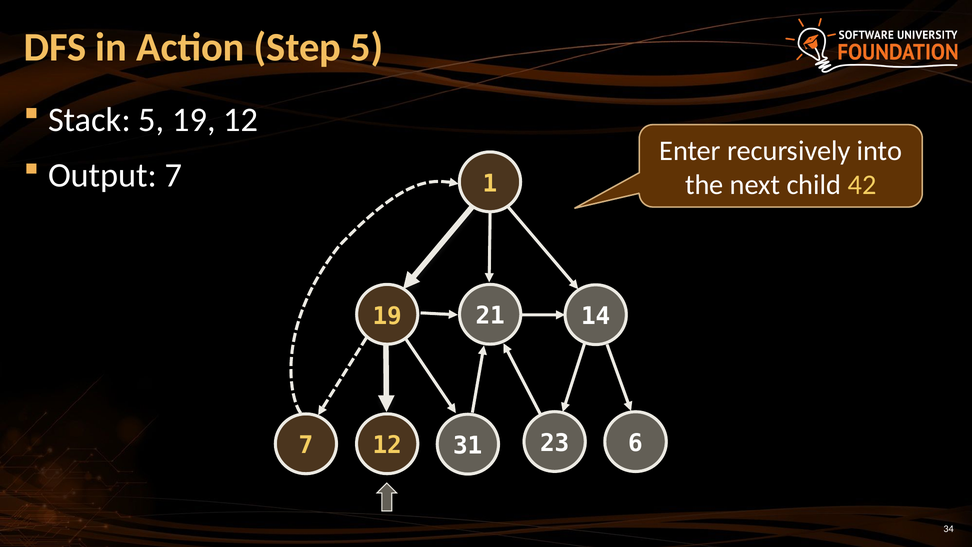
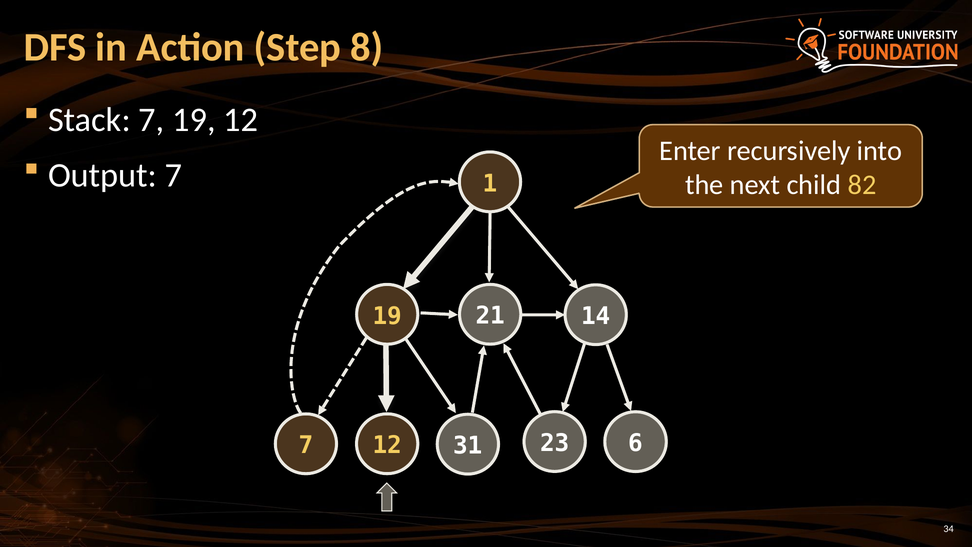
Step 5: 5 -> 8
Stack 5: 5 -> 7
42: 42 -> 82
